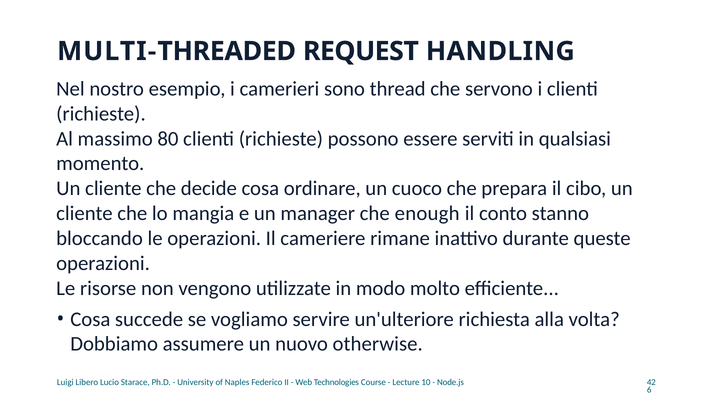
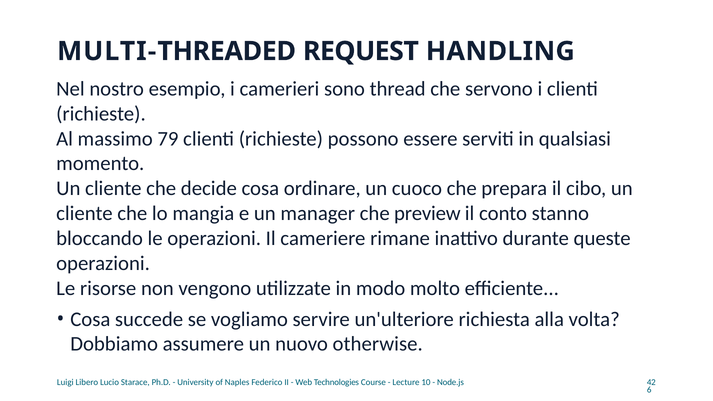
80: 80 -> 79
enough: enough -> preview
